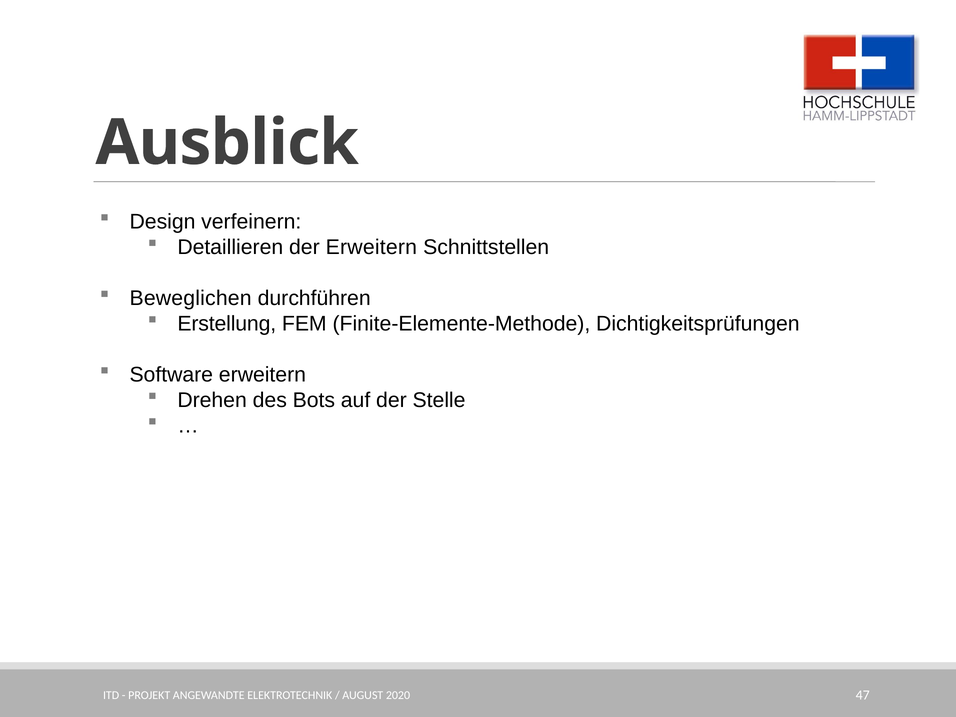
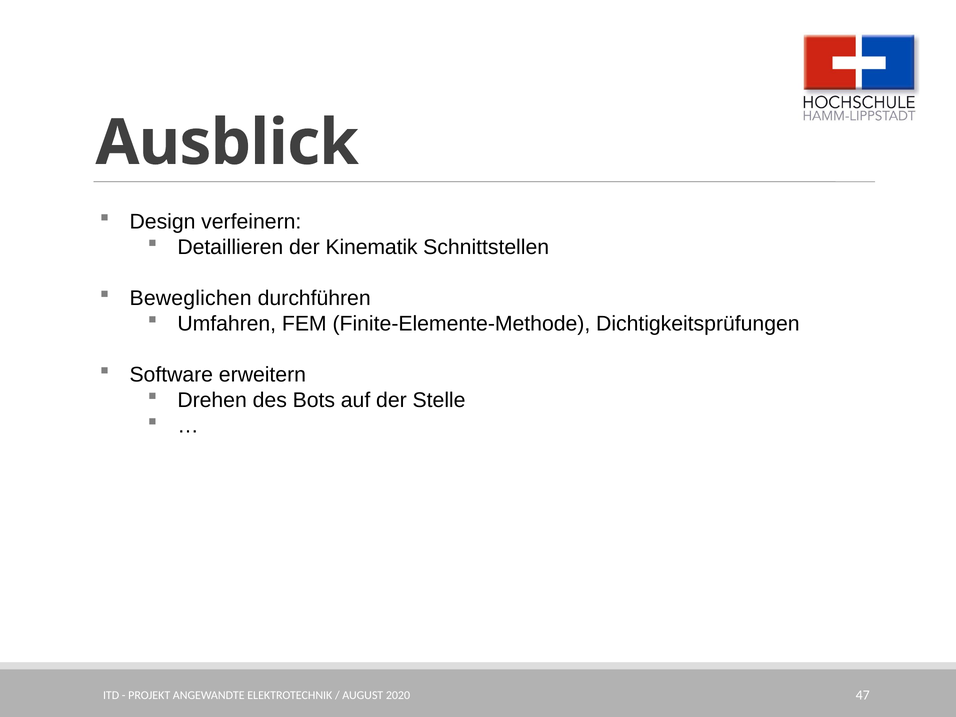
der Erweitern: Erweitern -> Kinematik
Erstellung: Erstellung -> Umfahren
